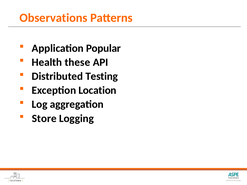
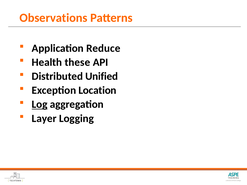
Popular: Popular -> Reduce
Testing: Testing -> Unified
Log underline: none -> present
Store: Store -> Layer
